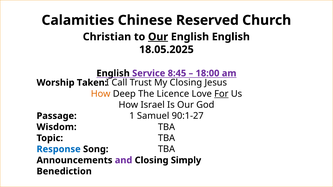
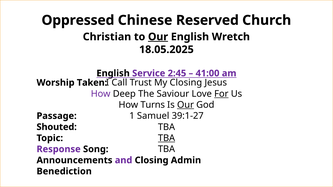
Calamities: Calamities -> Oppressed
English English: English -> Wretch
8:45: 8:45 -> 2:45
18:00: 18:00 -> 41:00
How at (101, 94) colour: orange -> purple
Licence: Licence -> Saviour
Israel: Israel -> Turns
Our at (185, 105) underline: none -> present
90:1-27: 90:1-27 -> 39:1-27
Wisdom: Wisdom -> Shouted
TBA at (166, 138) underline: none -> present
Response colour: blue -> purple
Simply: Simply -> Admin
